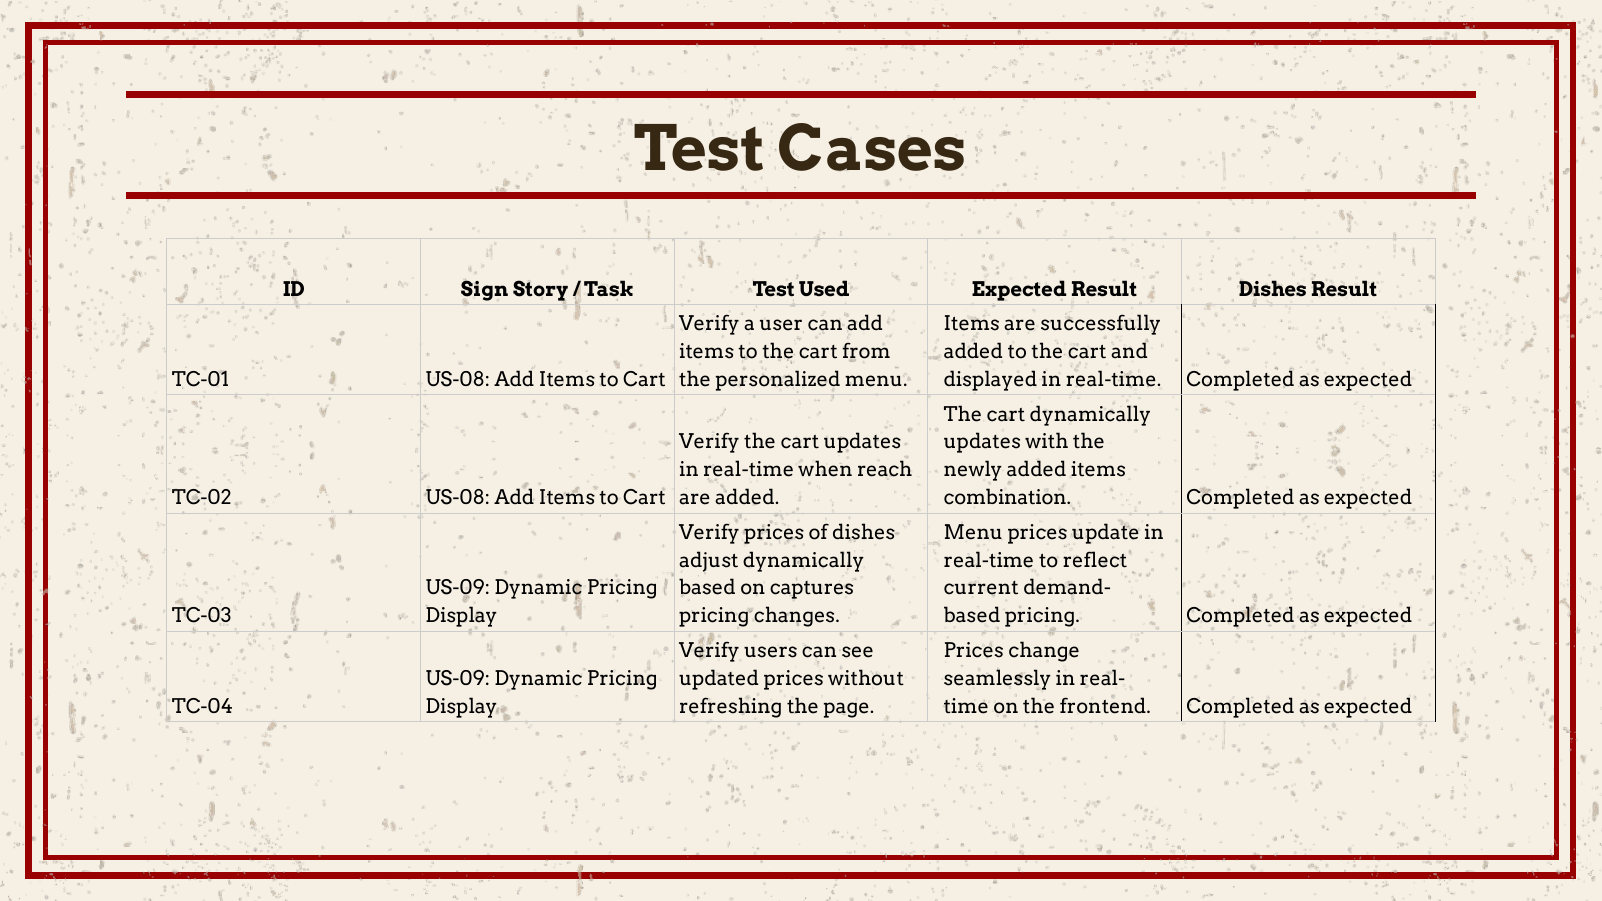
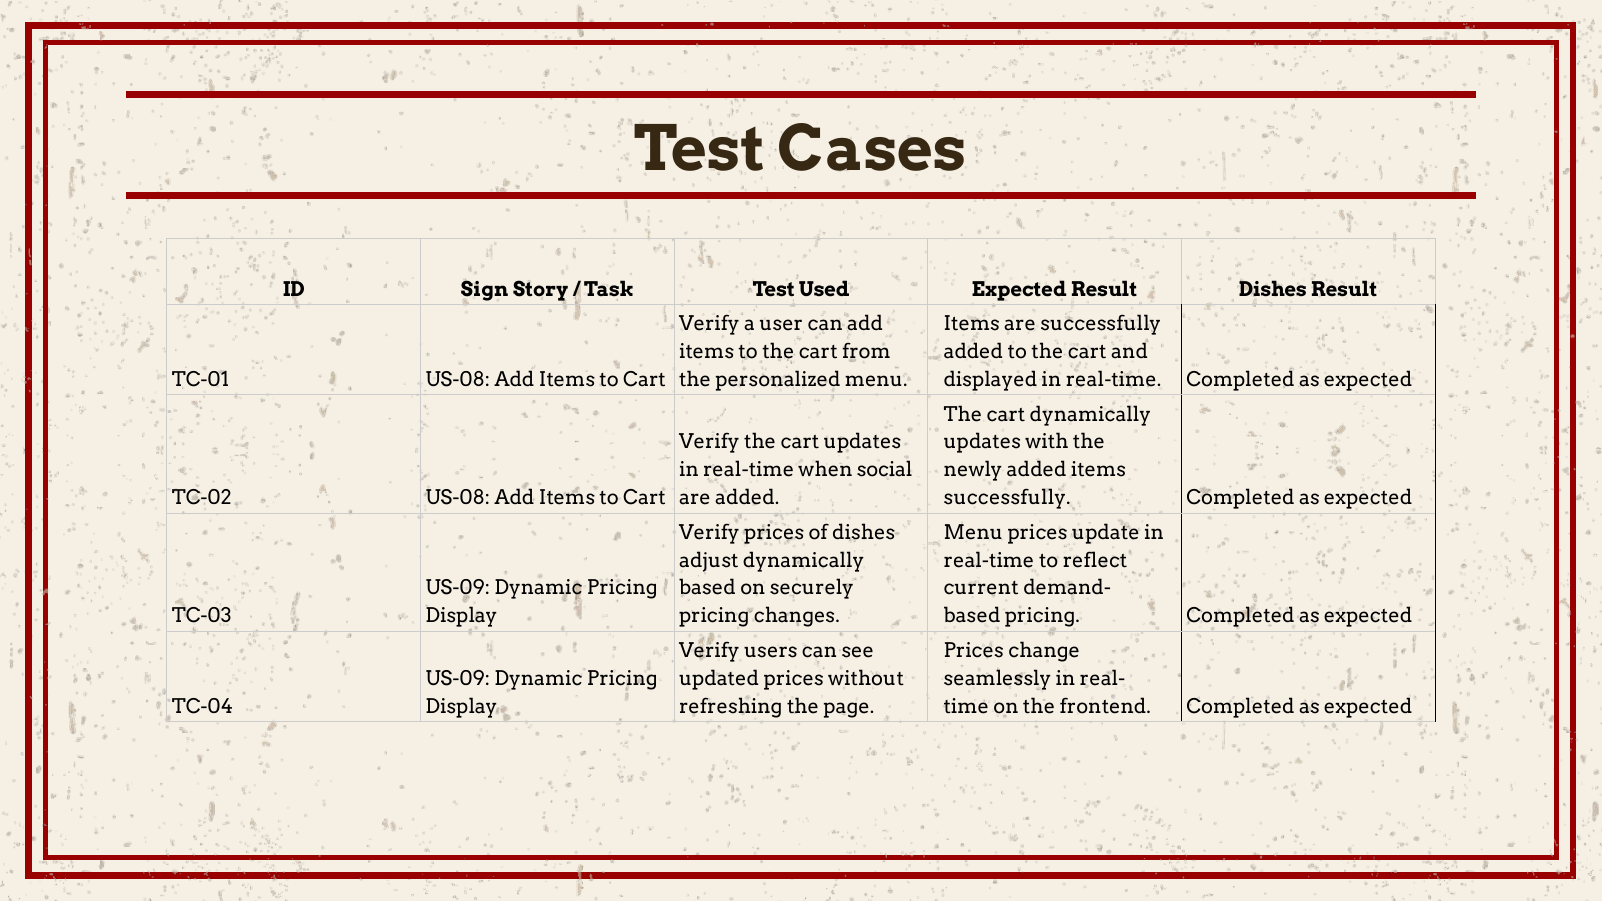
reach: reach -> social
combination at (1007, 498): combination -> successfully
captures: captures -> securely
